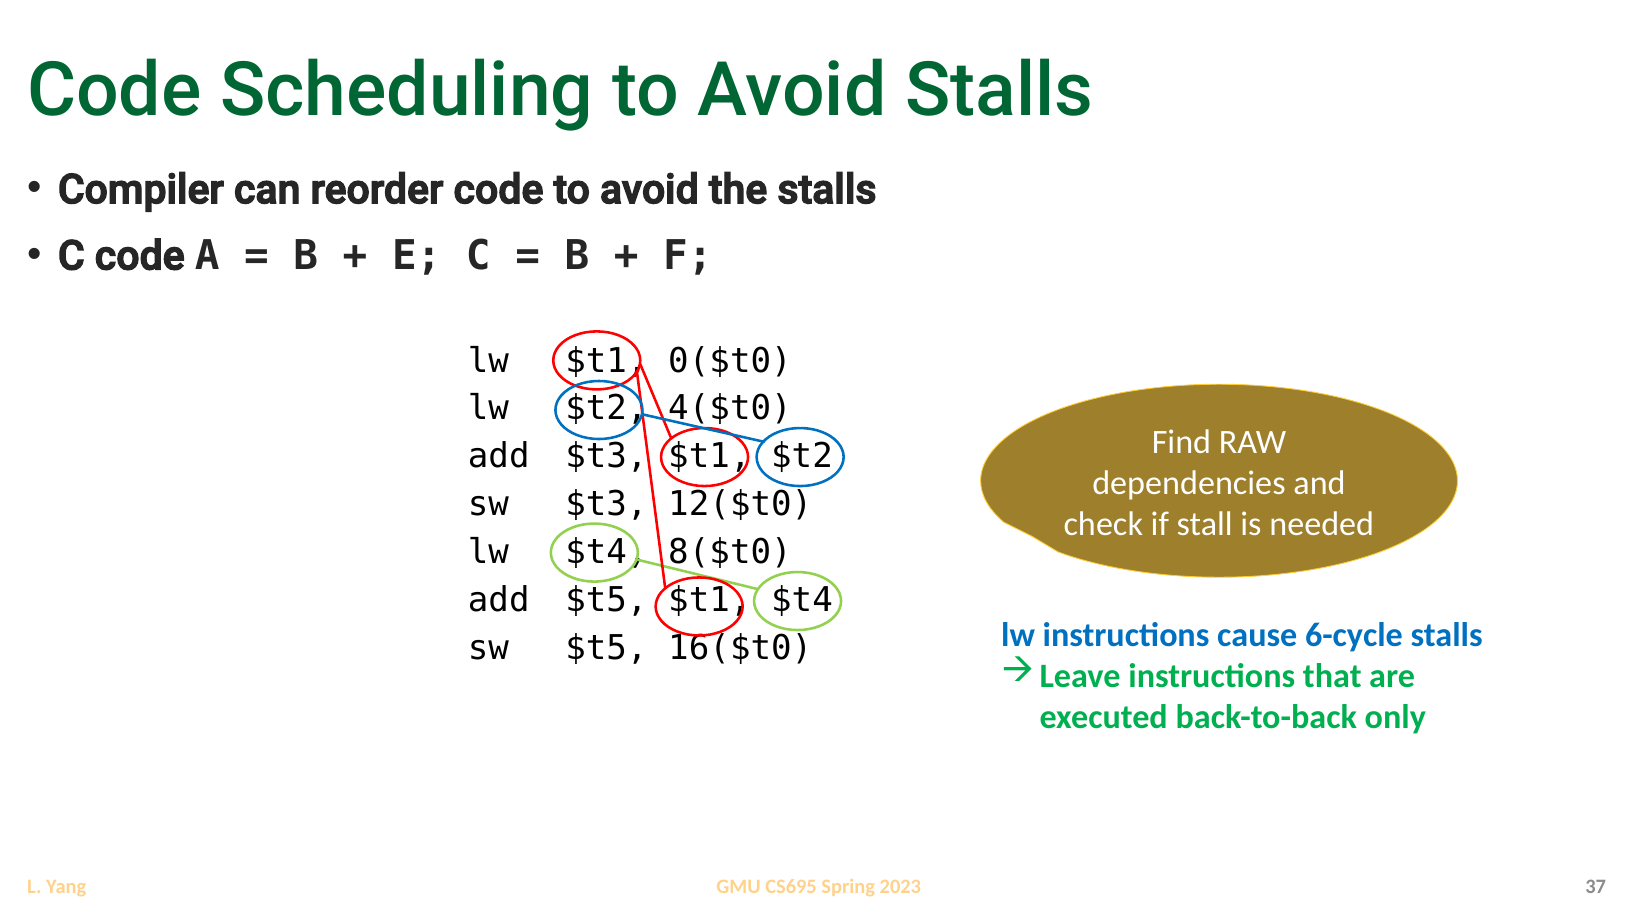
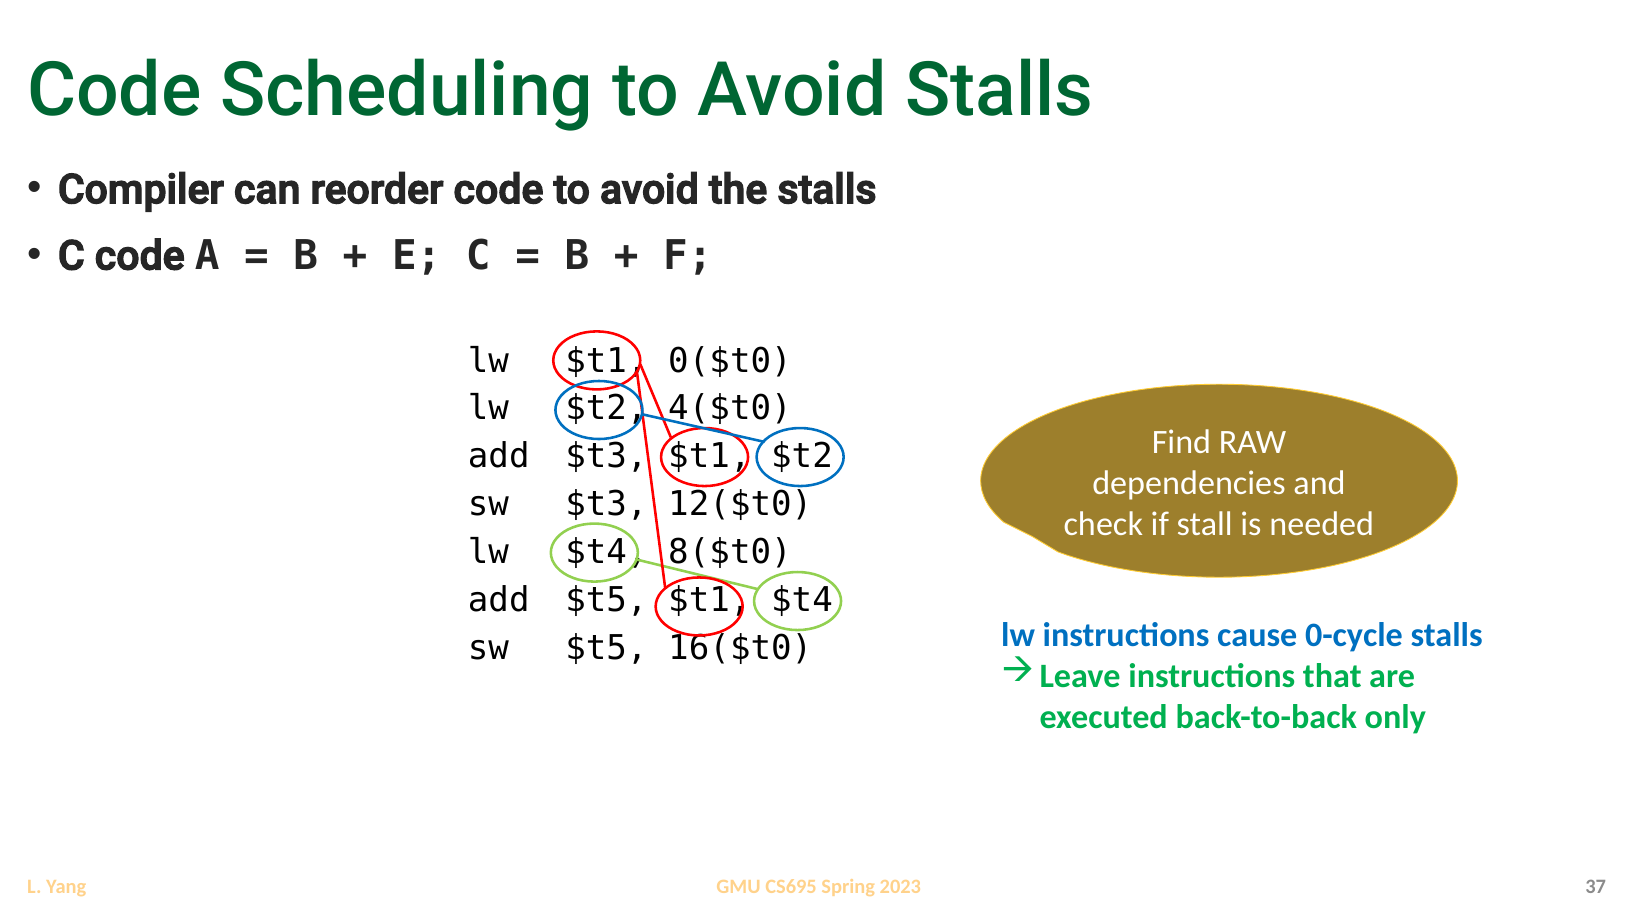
6-cycle: 6-cycle -> 0-cycle
